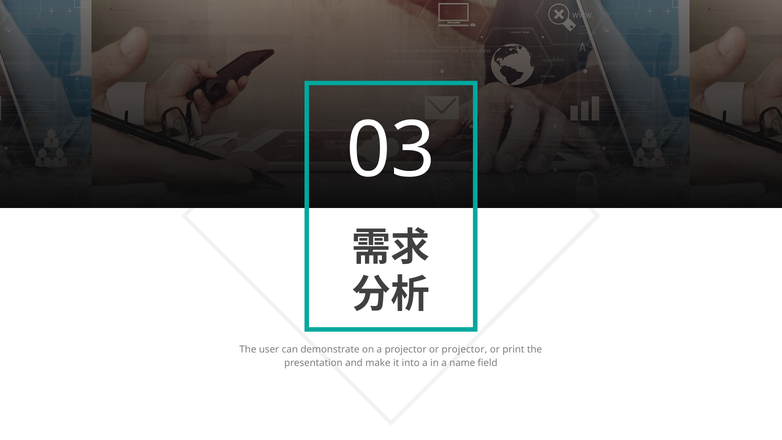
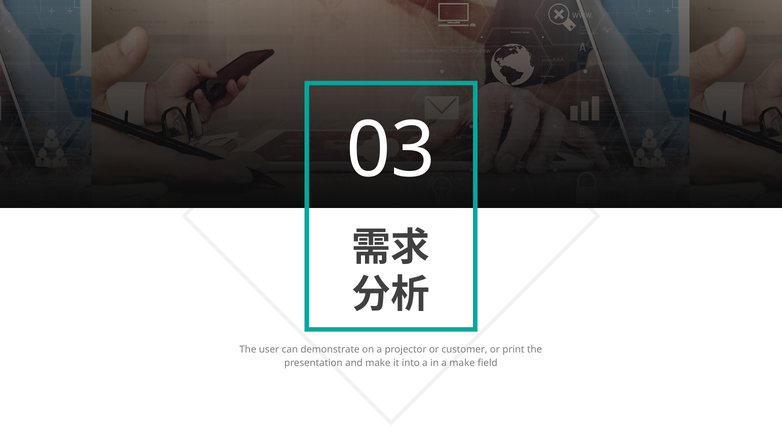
or projector: projector -> customer
a name: name -> make
